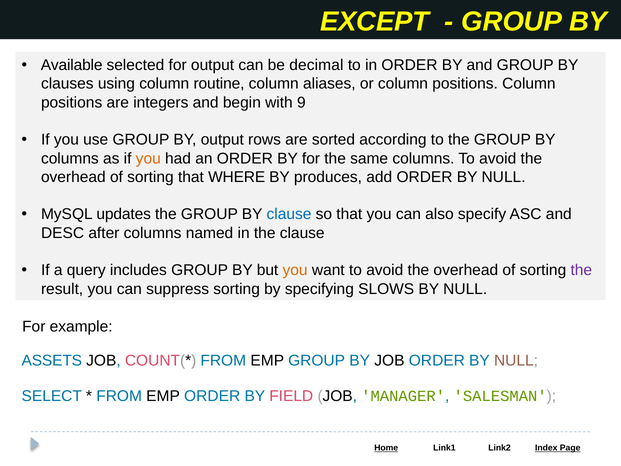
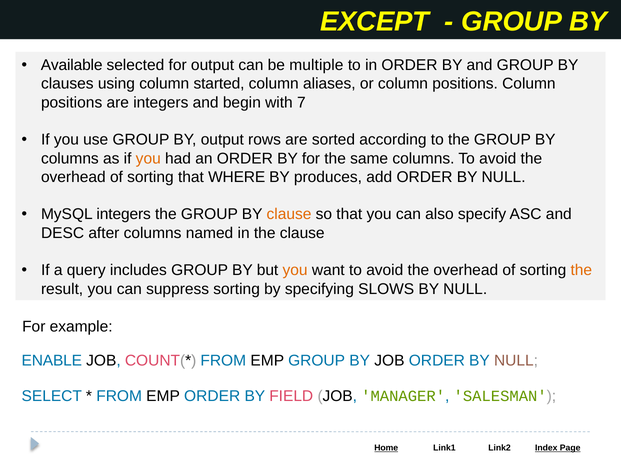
decimal: decimal -> multiple
routine: routine -> started
9: 9 -> 7
MySQL updates: updates -> integers
clause at (289, 214) colour: blue -> orange
the at (581, 270) colour: purple -> orange
ASSETS: ASSETS -> ENABLE
